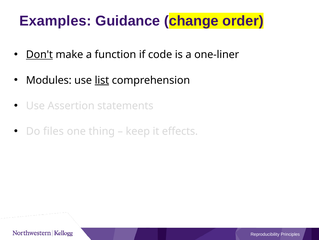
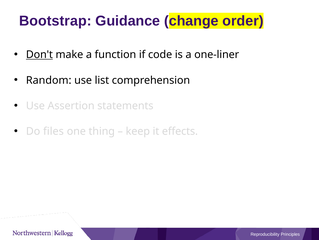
Examples: Examples -> Bootstrap
Modules: Modules -> Random
list underline: present -> none
